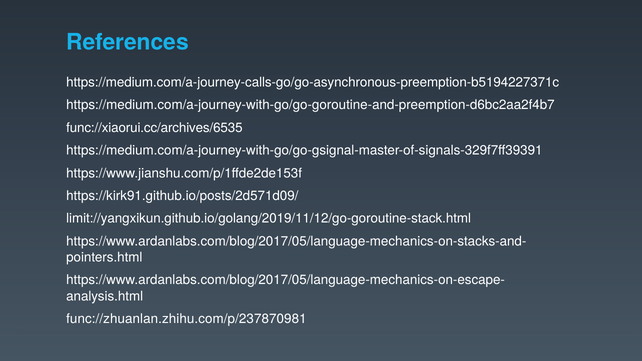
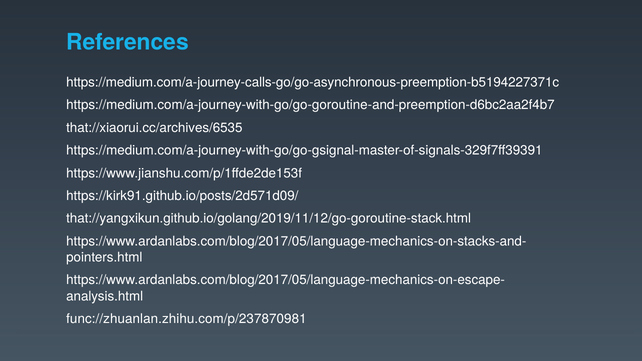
func://xiaorui.cc/archives/6535: func://xiaorui.cc/archives/6535 -> that://xiaorui.cc/archives/6535
limit://yangxikun.github.io/golang/2019/11/12/go-goroutine-stack.html: limit://yangxikun.github.io/golang/2019/11/12/go-goroutine-stack.html -> that://yangxikun.github.io/golang/2019/11/12/go-goroutine-stack.html
